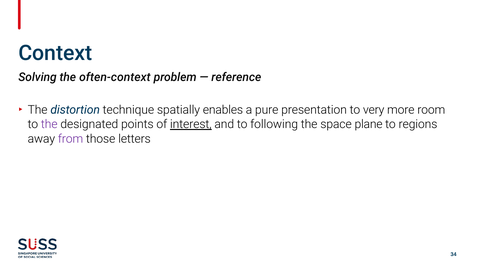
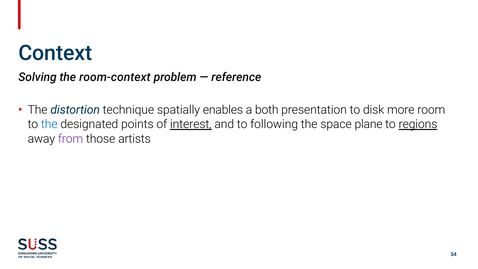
often-context: often-context -> room-context
pure: pure -> both
very: very -> disk
the at (49, 124) colour: purple -> blue
regions underline: none -> present
letters: letters -> artists
